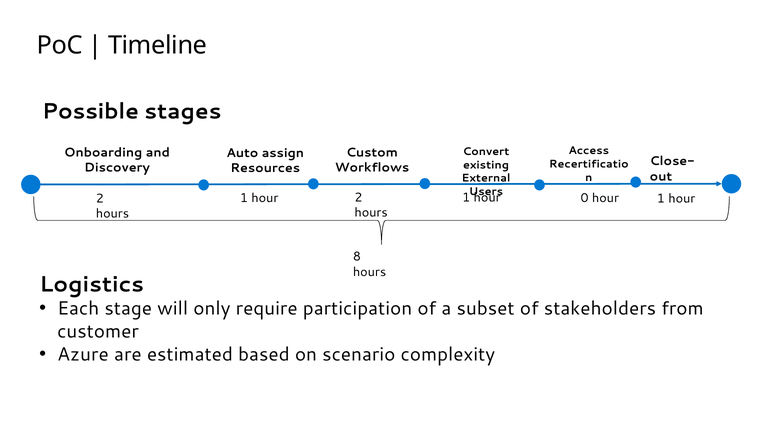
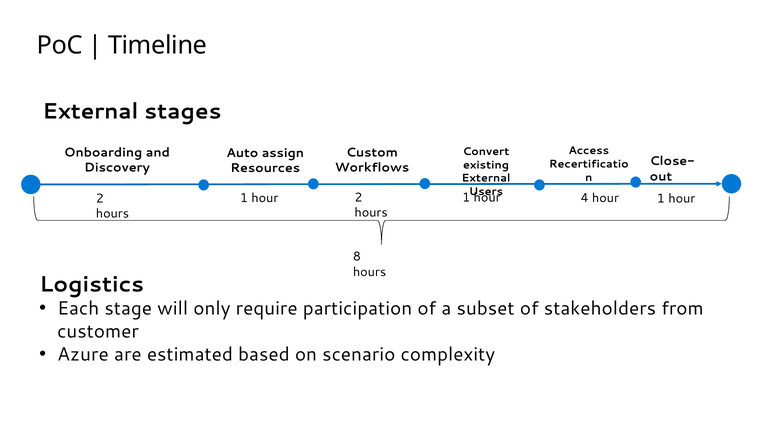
Possible at (90, 111): Possible -> External
0: 0 -> 4
